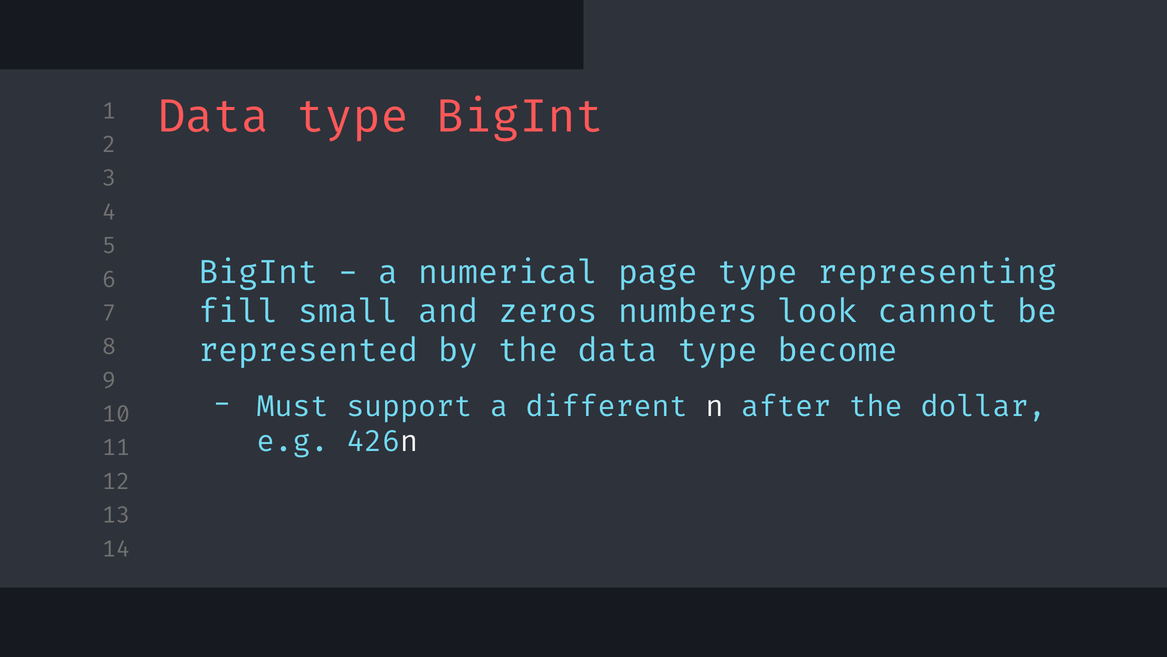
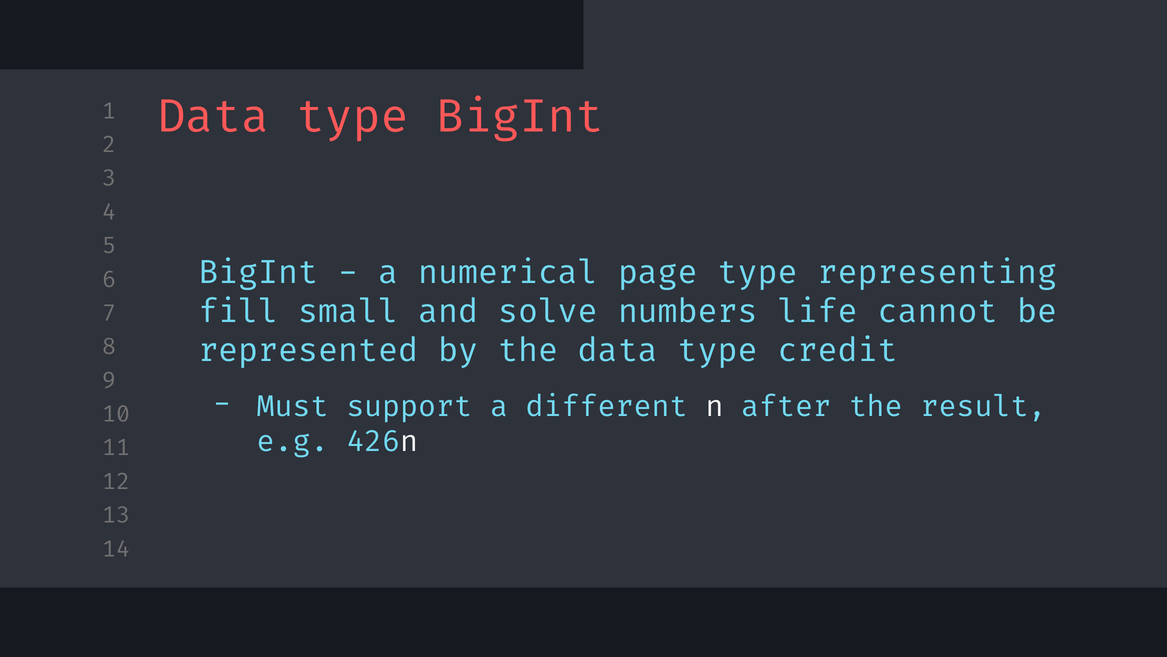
zeros: zeros -> solve
look: look -> life
become: become -> credit
dollar: dollar -> result
